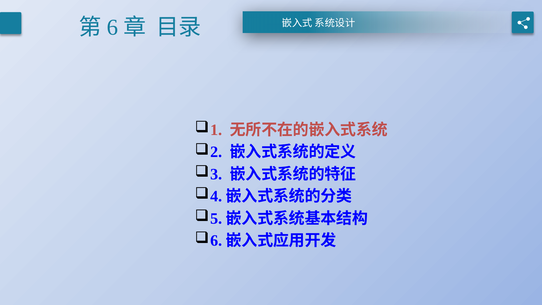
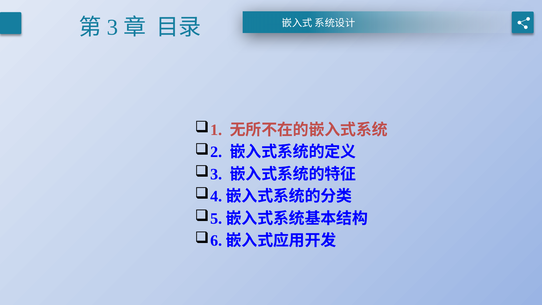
6: 6 -> 3
